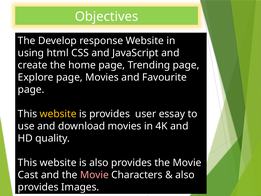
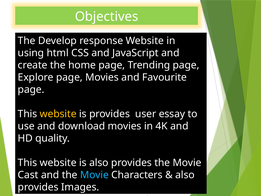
Movie at (94, 175) colour: pink -> light blue
